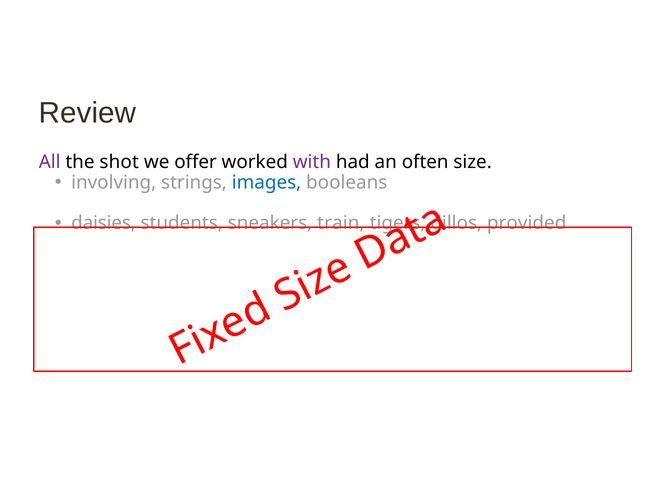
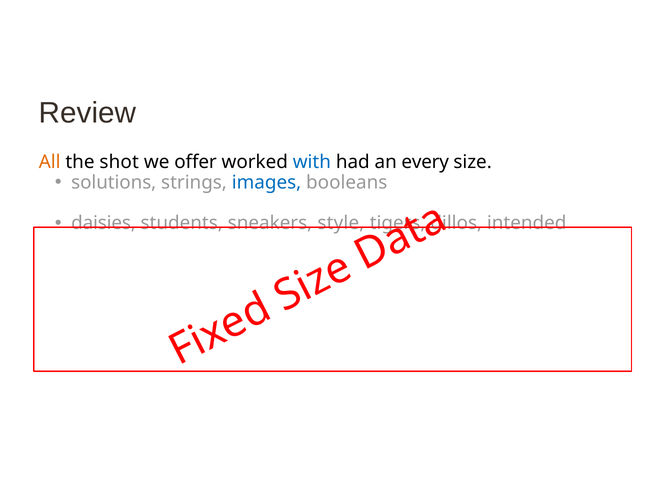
All colour: purple -> orange
with colour: purple -> blue
often: often -> every
involving: involving -> solutions
train: train -> style
provided: provided -> intended
